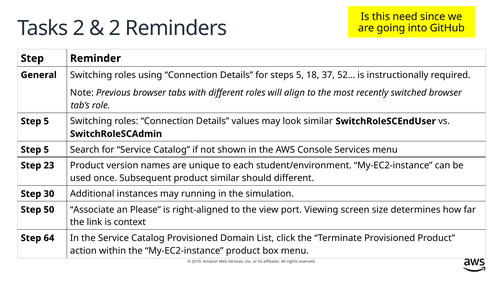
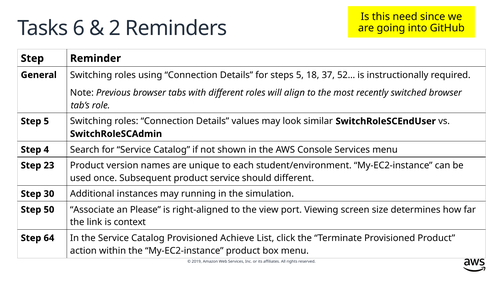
Tasks 2: 2 -> 6
5 at (46, 150): 5 -> 4
product similar: similar -> service
Domain: Domain -> Achieve
